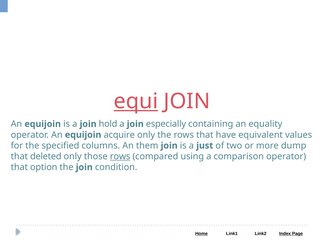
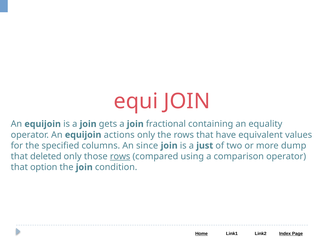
equi underline: present -> none
hold: hold -> gets
especially: especially -> fractional
acquire: acquire -> actions
them: them -> since
